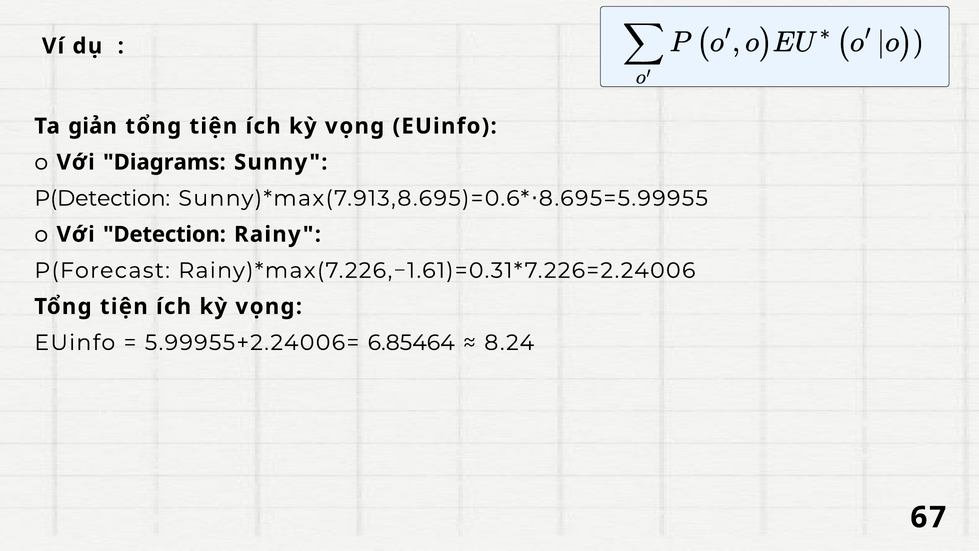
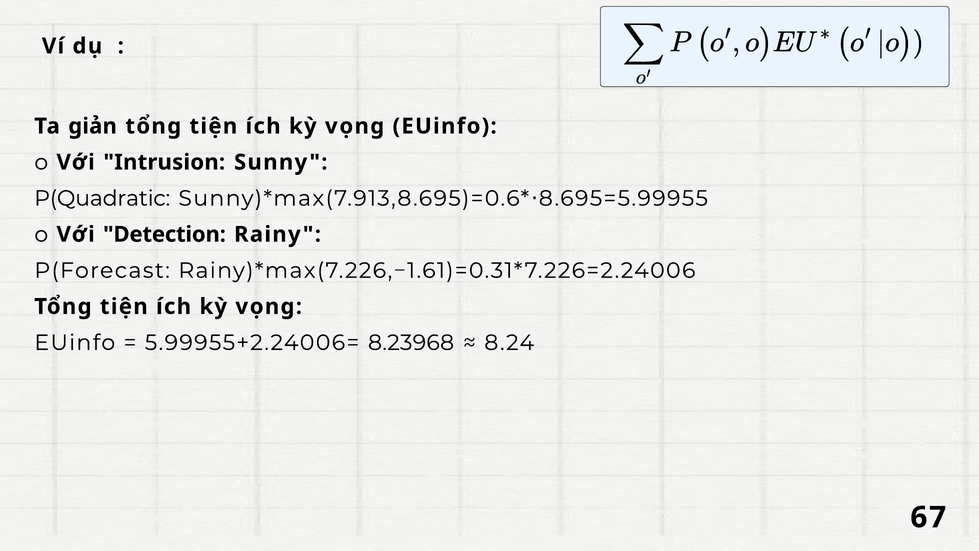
Diagrams: Diagrams -> Intrusion
P(Detection: P(Detection -> P(Quadratic
6.85464: 6.85464 -> 8.23968
